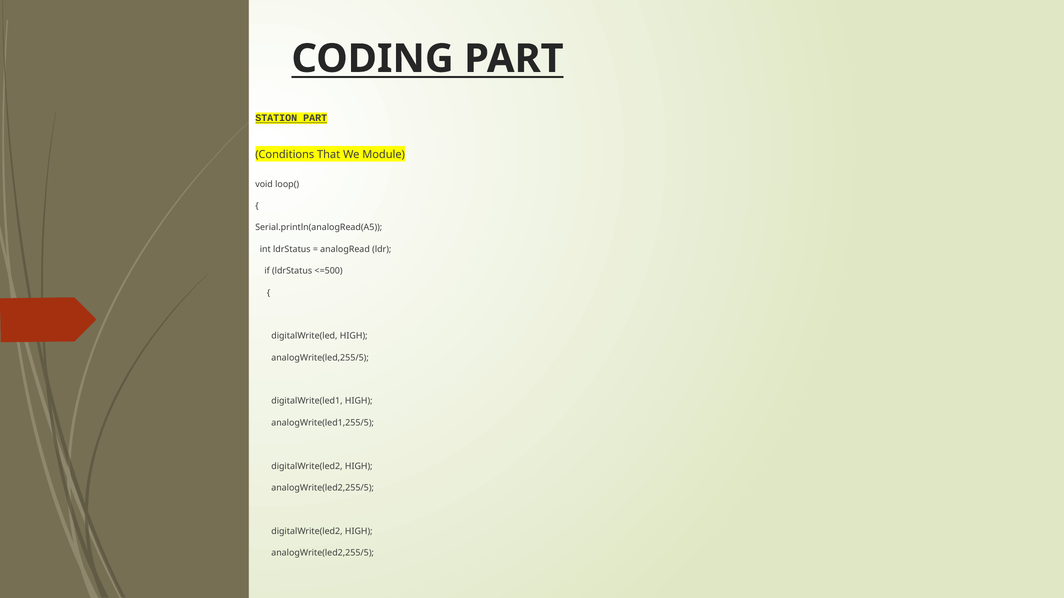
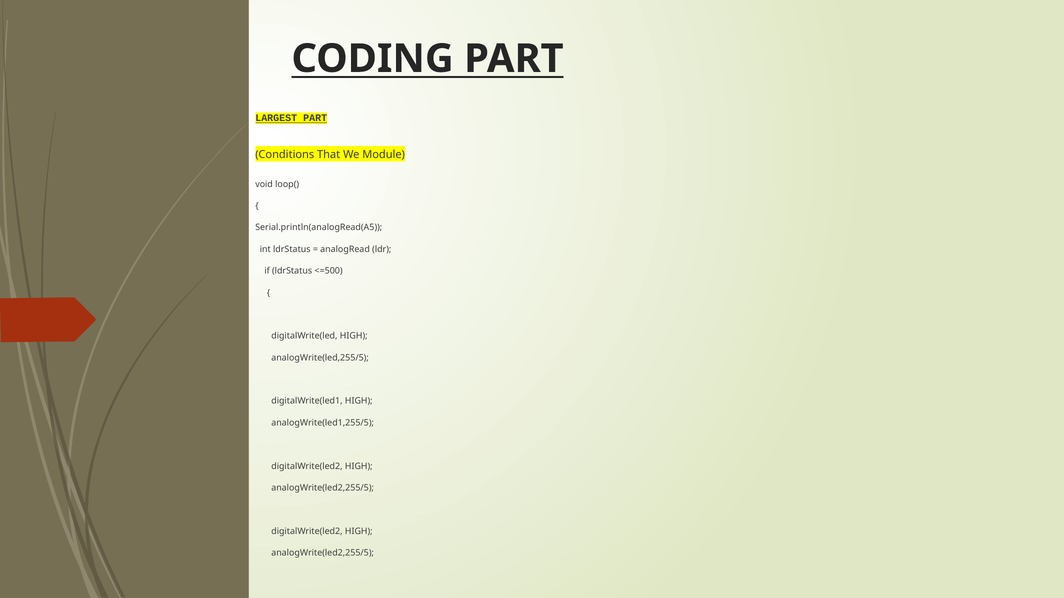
STATION: STATION -> LARGEST
